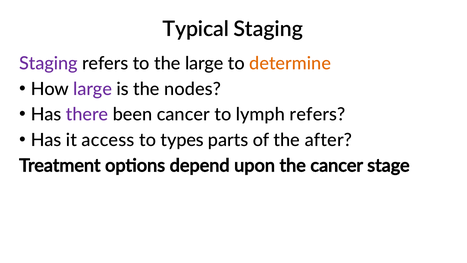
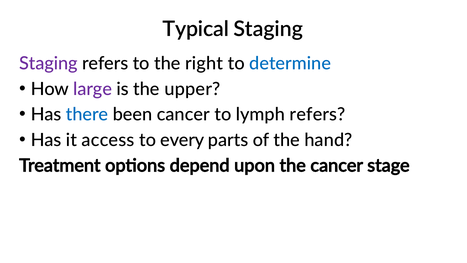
the large: large -> right
determine colour: orange -> blue
nodes: nodes -> upper
there colour: purple -> blue
types: types -> every
after: after -> hand
